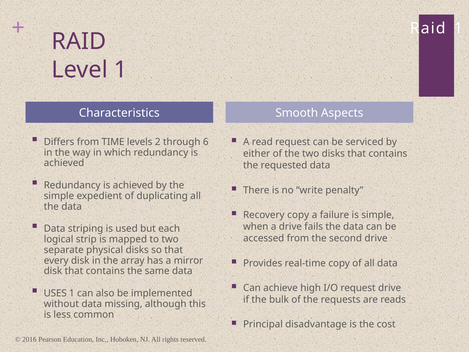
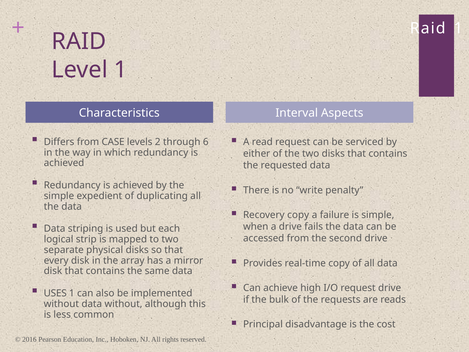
Smooth: Smooth -> Interval
TIME: TIME -> CASE
data missing: missing -> without
